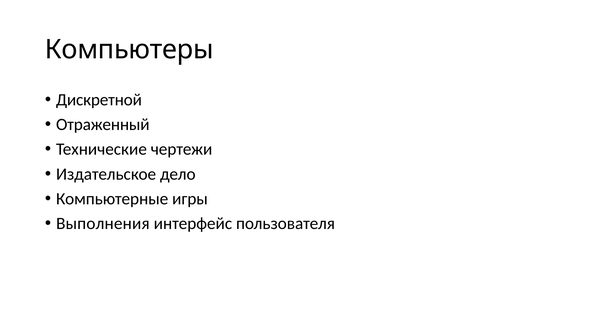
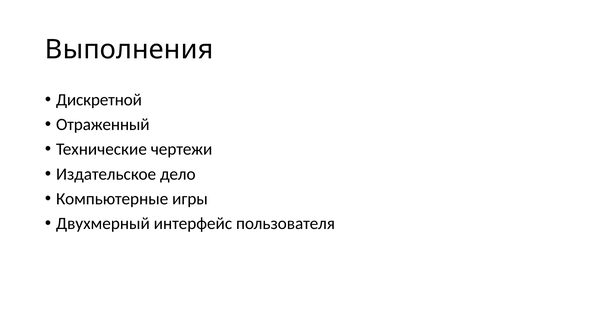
Компьютеры: Компьютеры -> Выполнения
Выполнения: Выполнения -> Двухмерный
